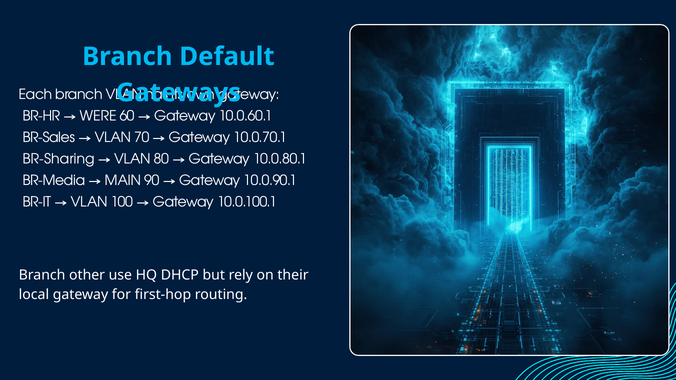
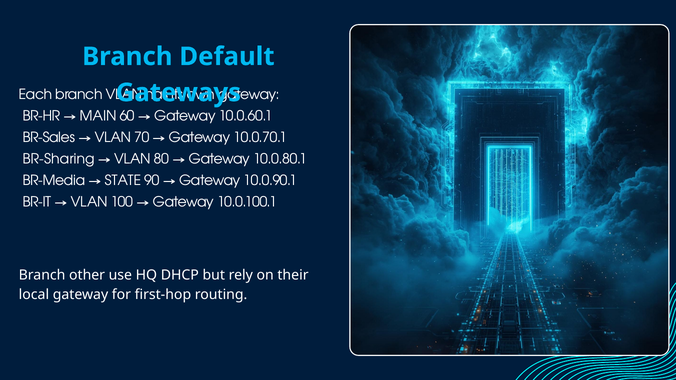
WERE: WERE -> MAIN
MAIN: MAIN -> STATE
